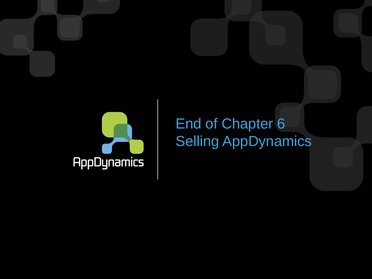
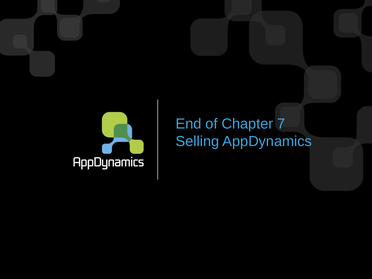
6: 6 -> 7
